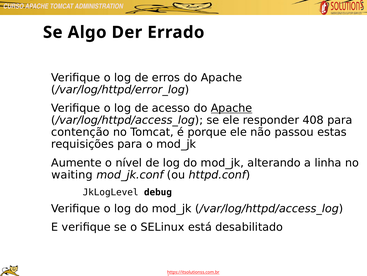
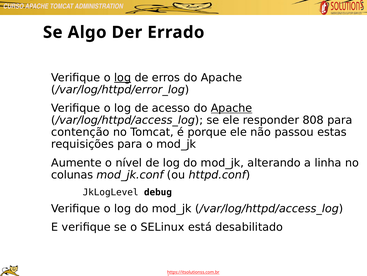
log at (123, 77) underline: none -> present
408: 408 -> 808
waiting: waiting -> colunas
